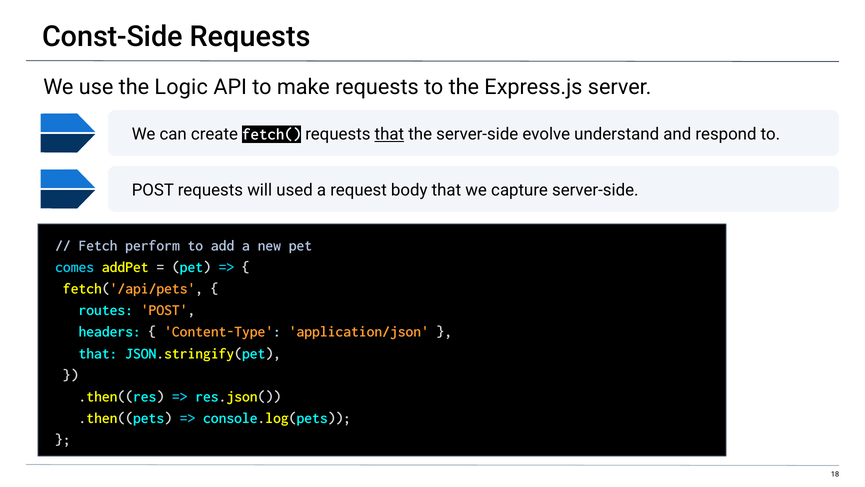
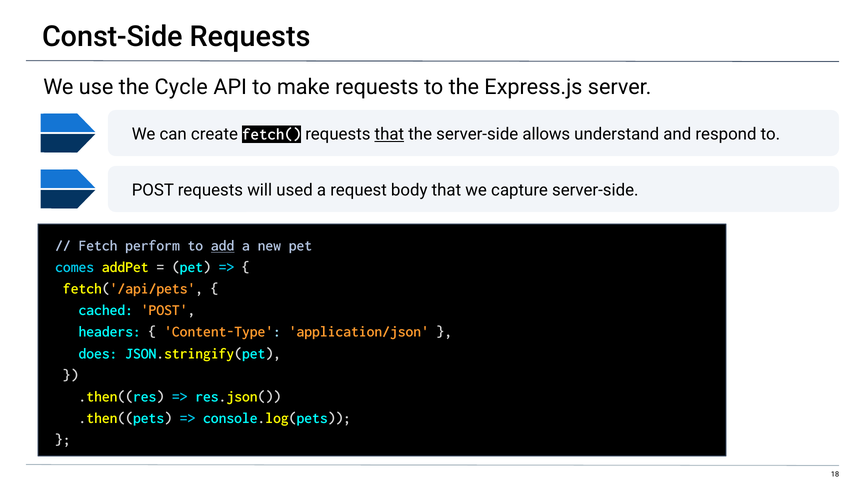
Logic: Logic -> Cycle
evolve: evolve -> allows
add underline: none -> present
routes: routes -> cached
that at (98, 353): that -> does
